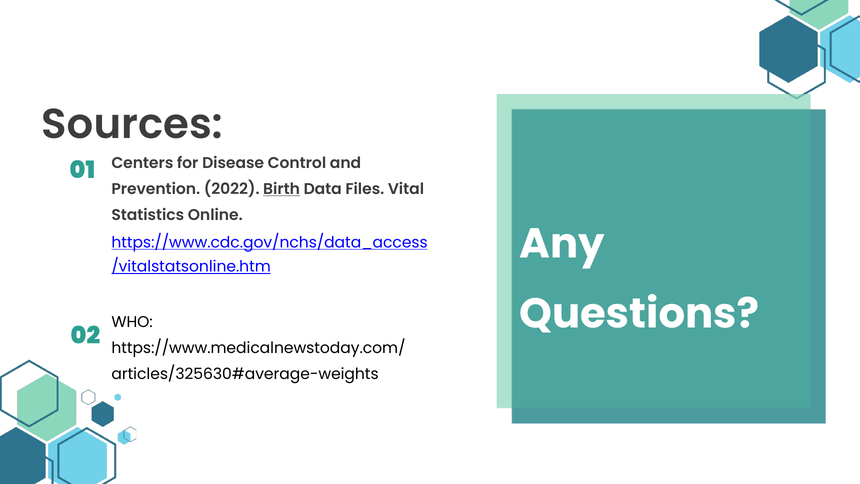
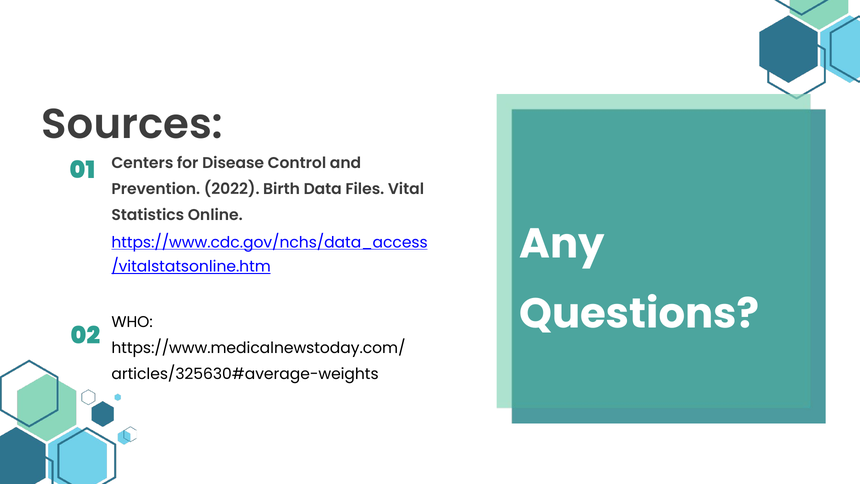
Birth underline: present -> none
